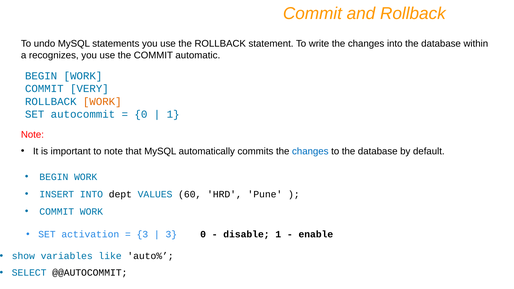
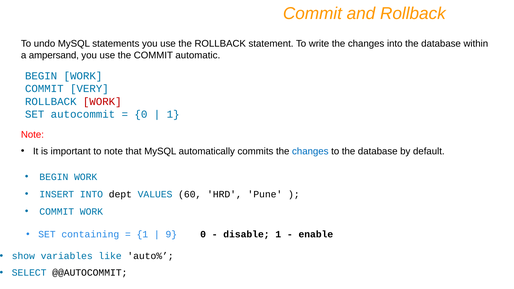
recognizes: recognizes -> ampersand
WORK at (102, 102) colour: orange -> red
activation: activation -> containing
3 at (142, 234): 3 -> 1
3 at (171, 234): 3 -> 9
